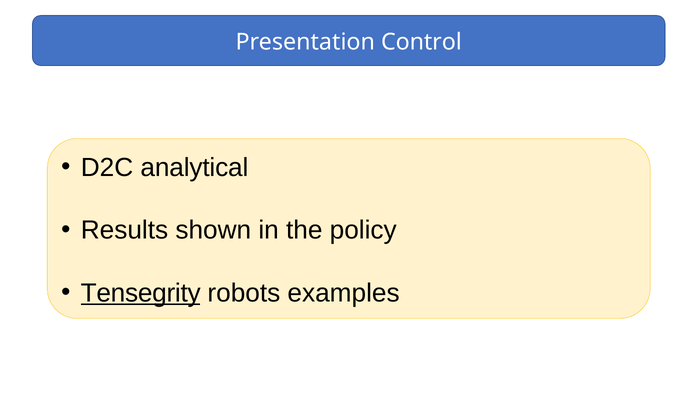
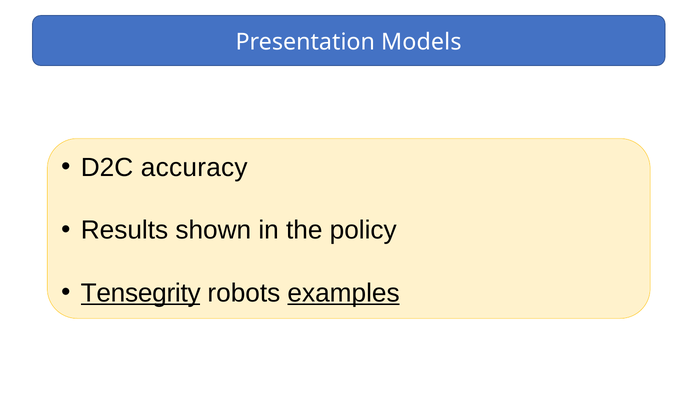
Control: Control -> Models
analytical: analytical -> accuracy
examples underline: none -> present
